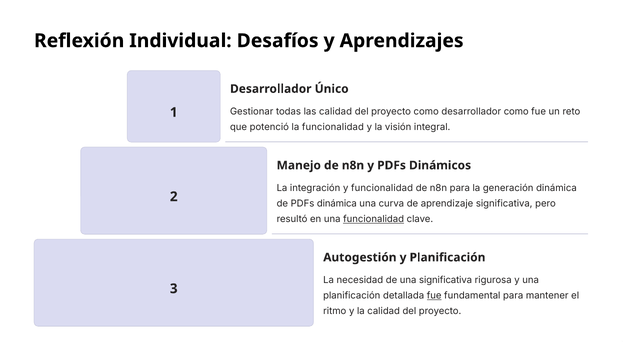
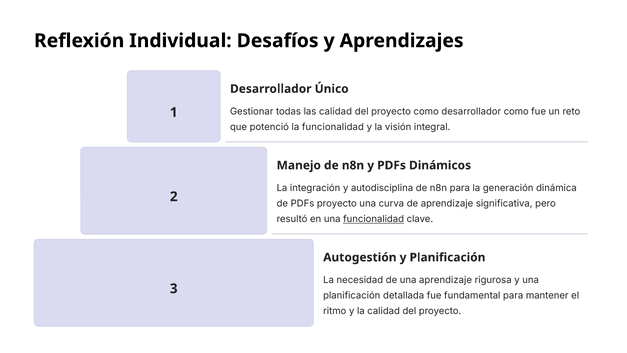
y funcionalidad: funcionalidad -> autodisciplina
PDFs dinámica: dinámica -> proyecto
una significativa: significativa -> aprendizaje
fue at (434, 296) underline: present -> none
